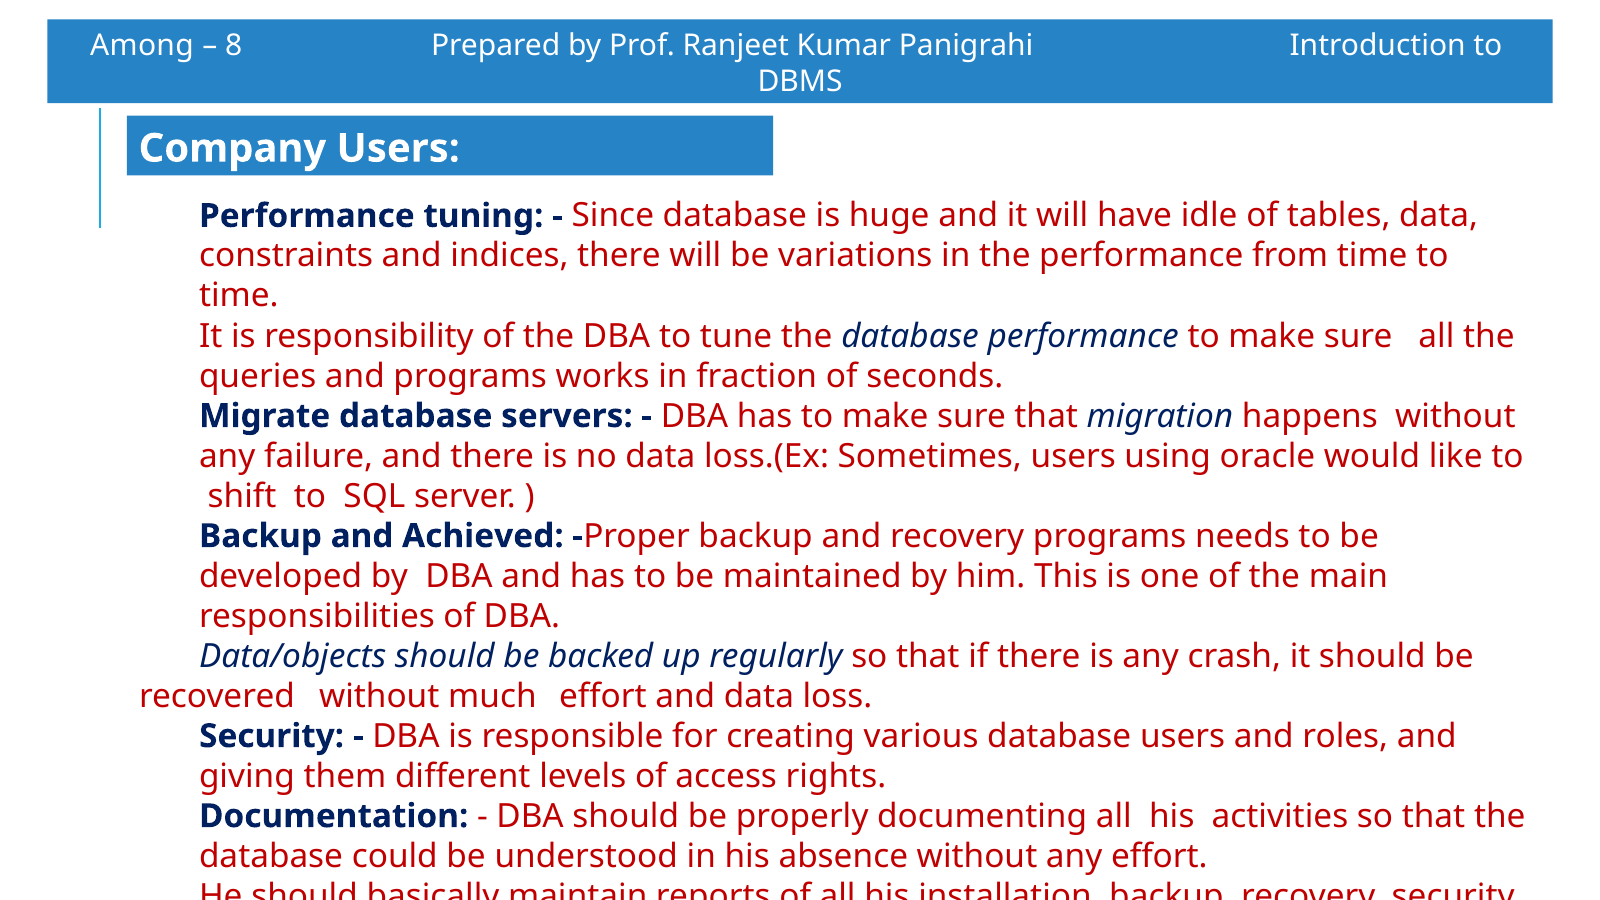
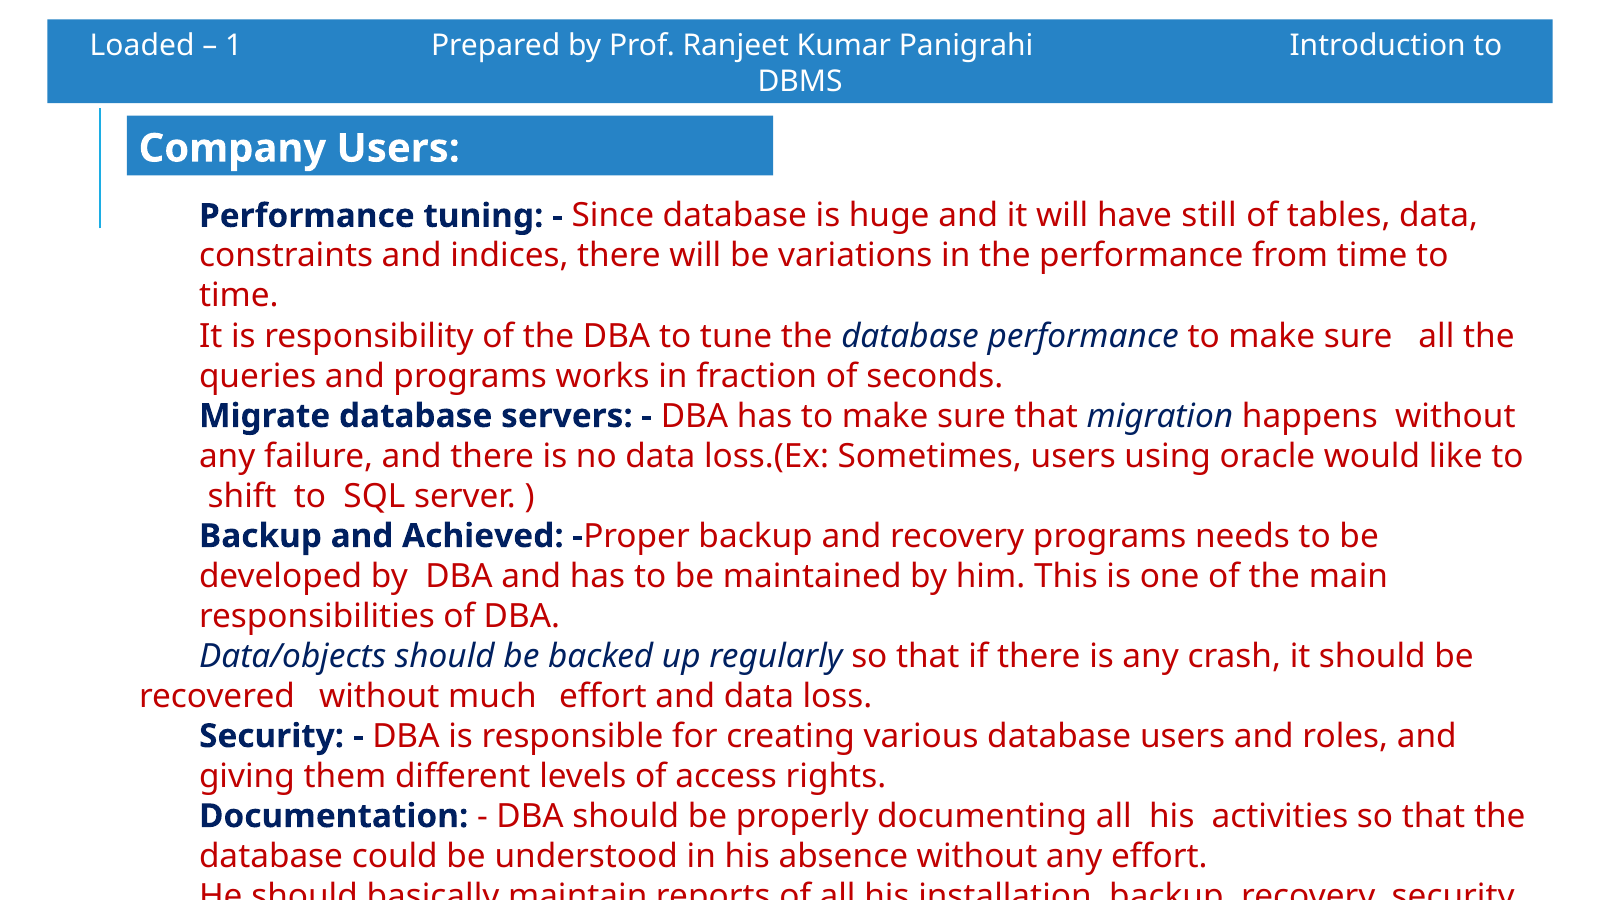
Among: Among -> Loaded
8: 8 -> 1
idle: idle -> still
